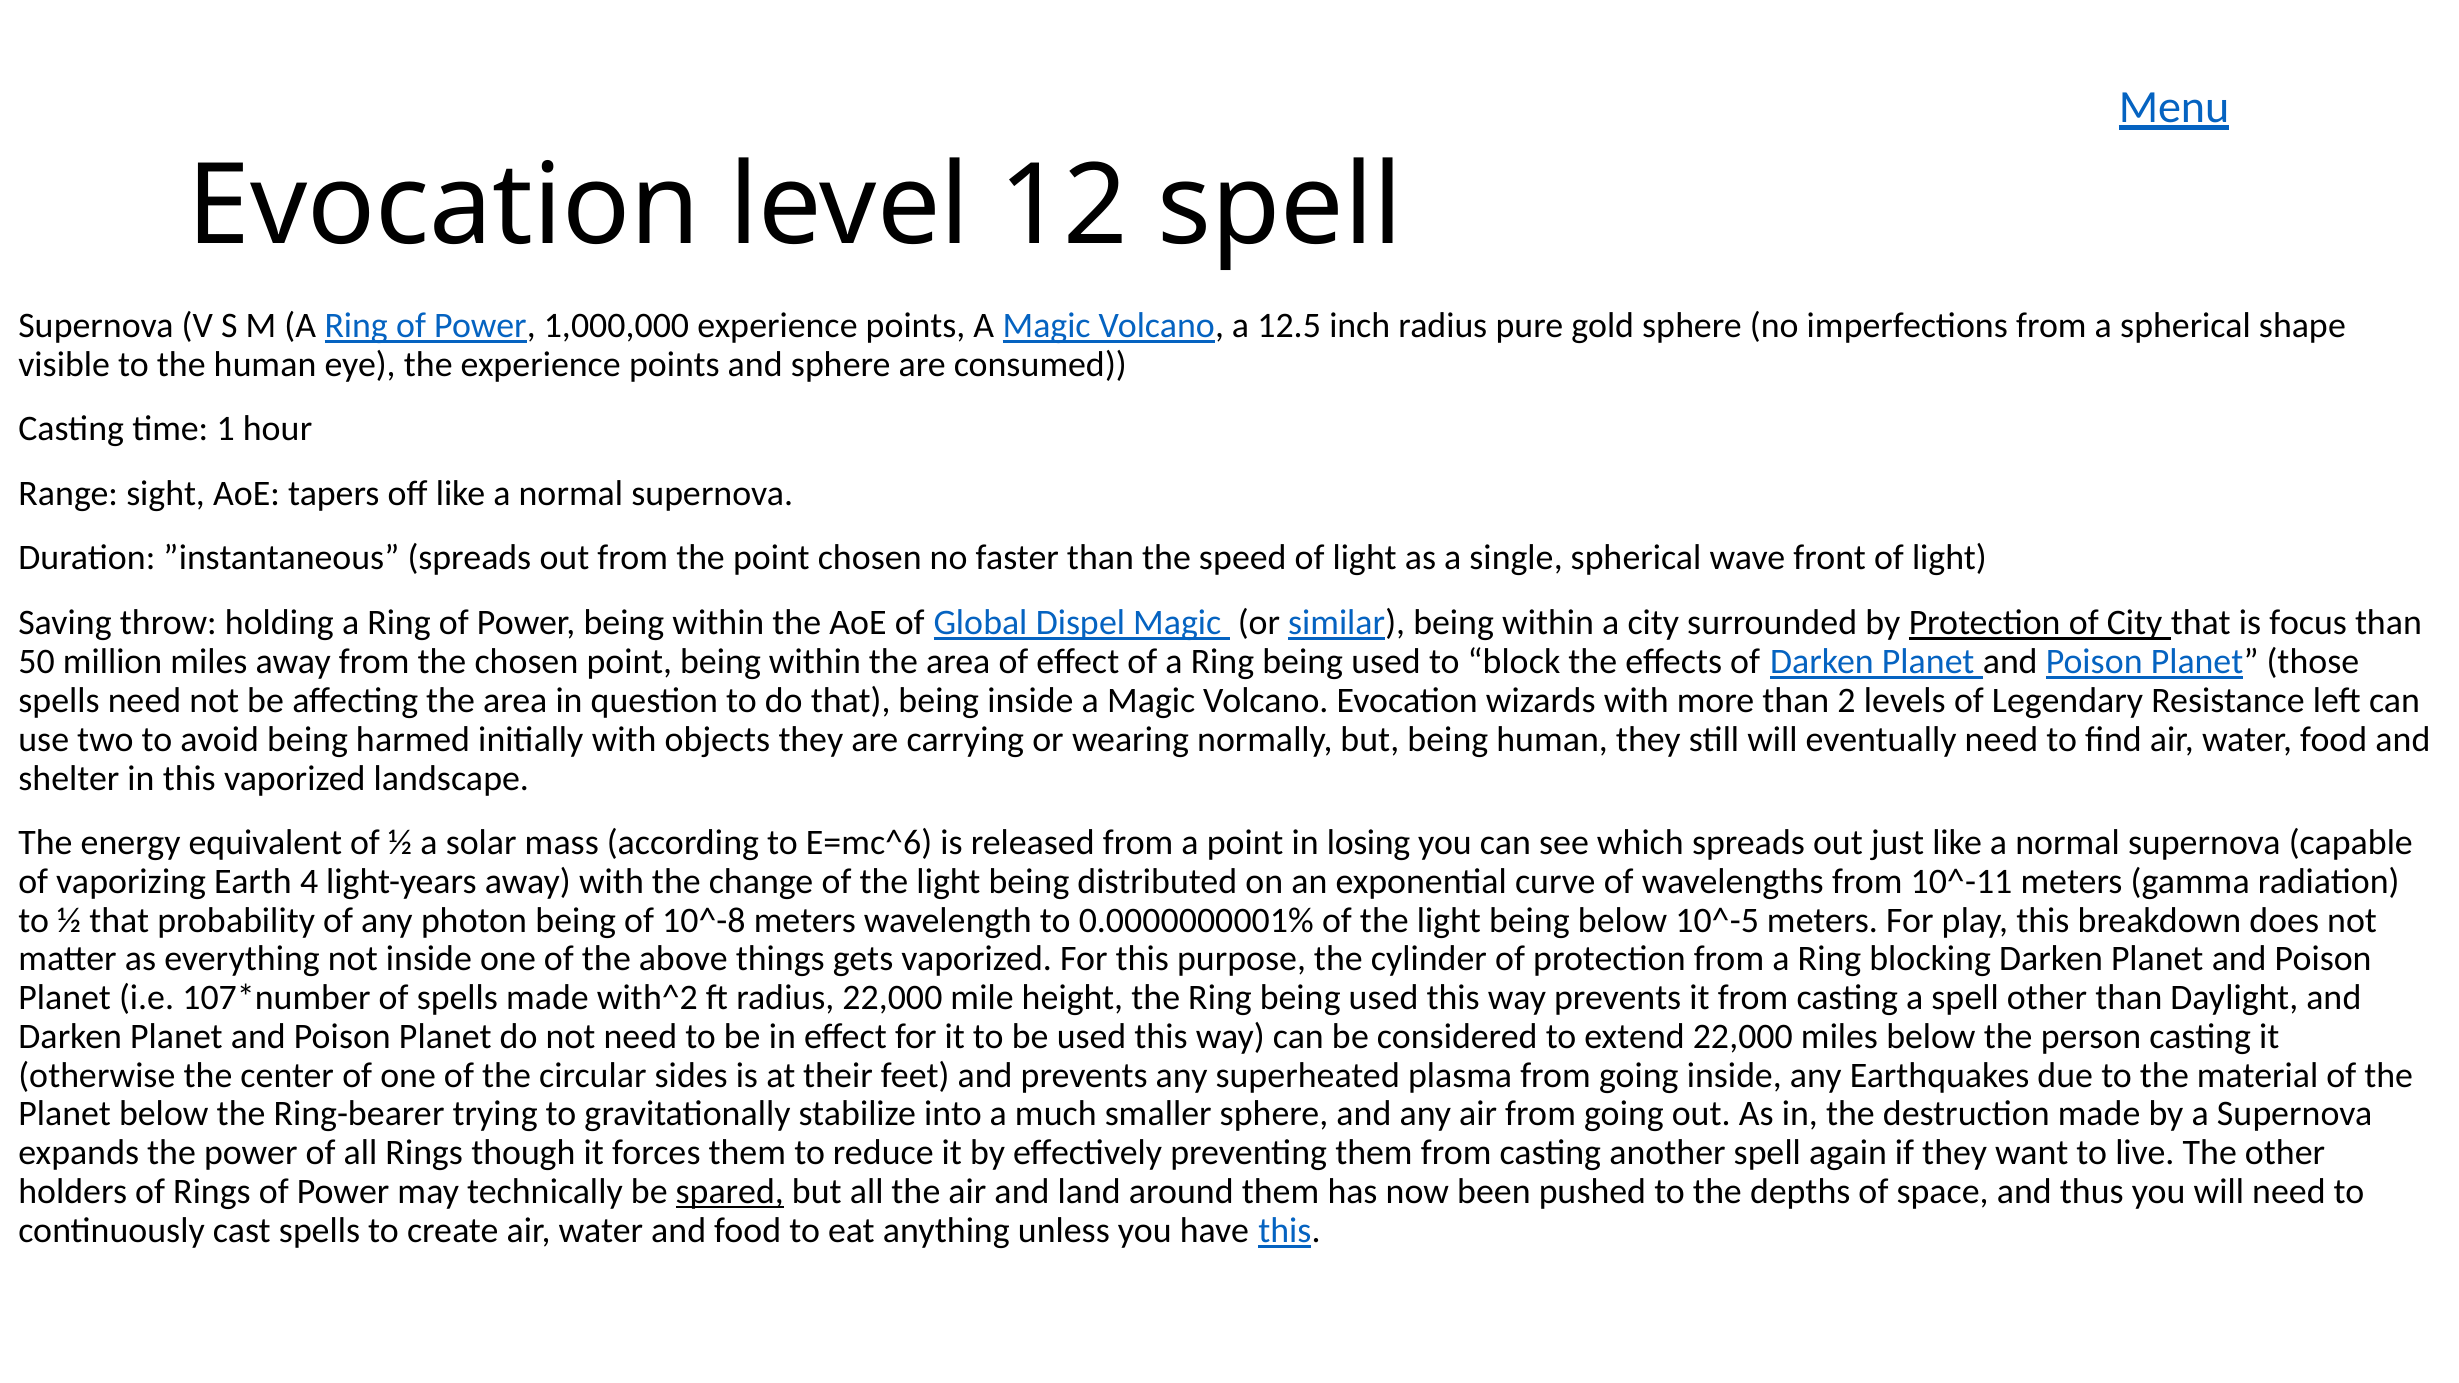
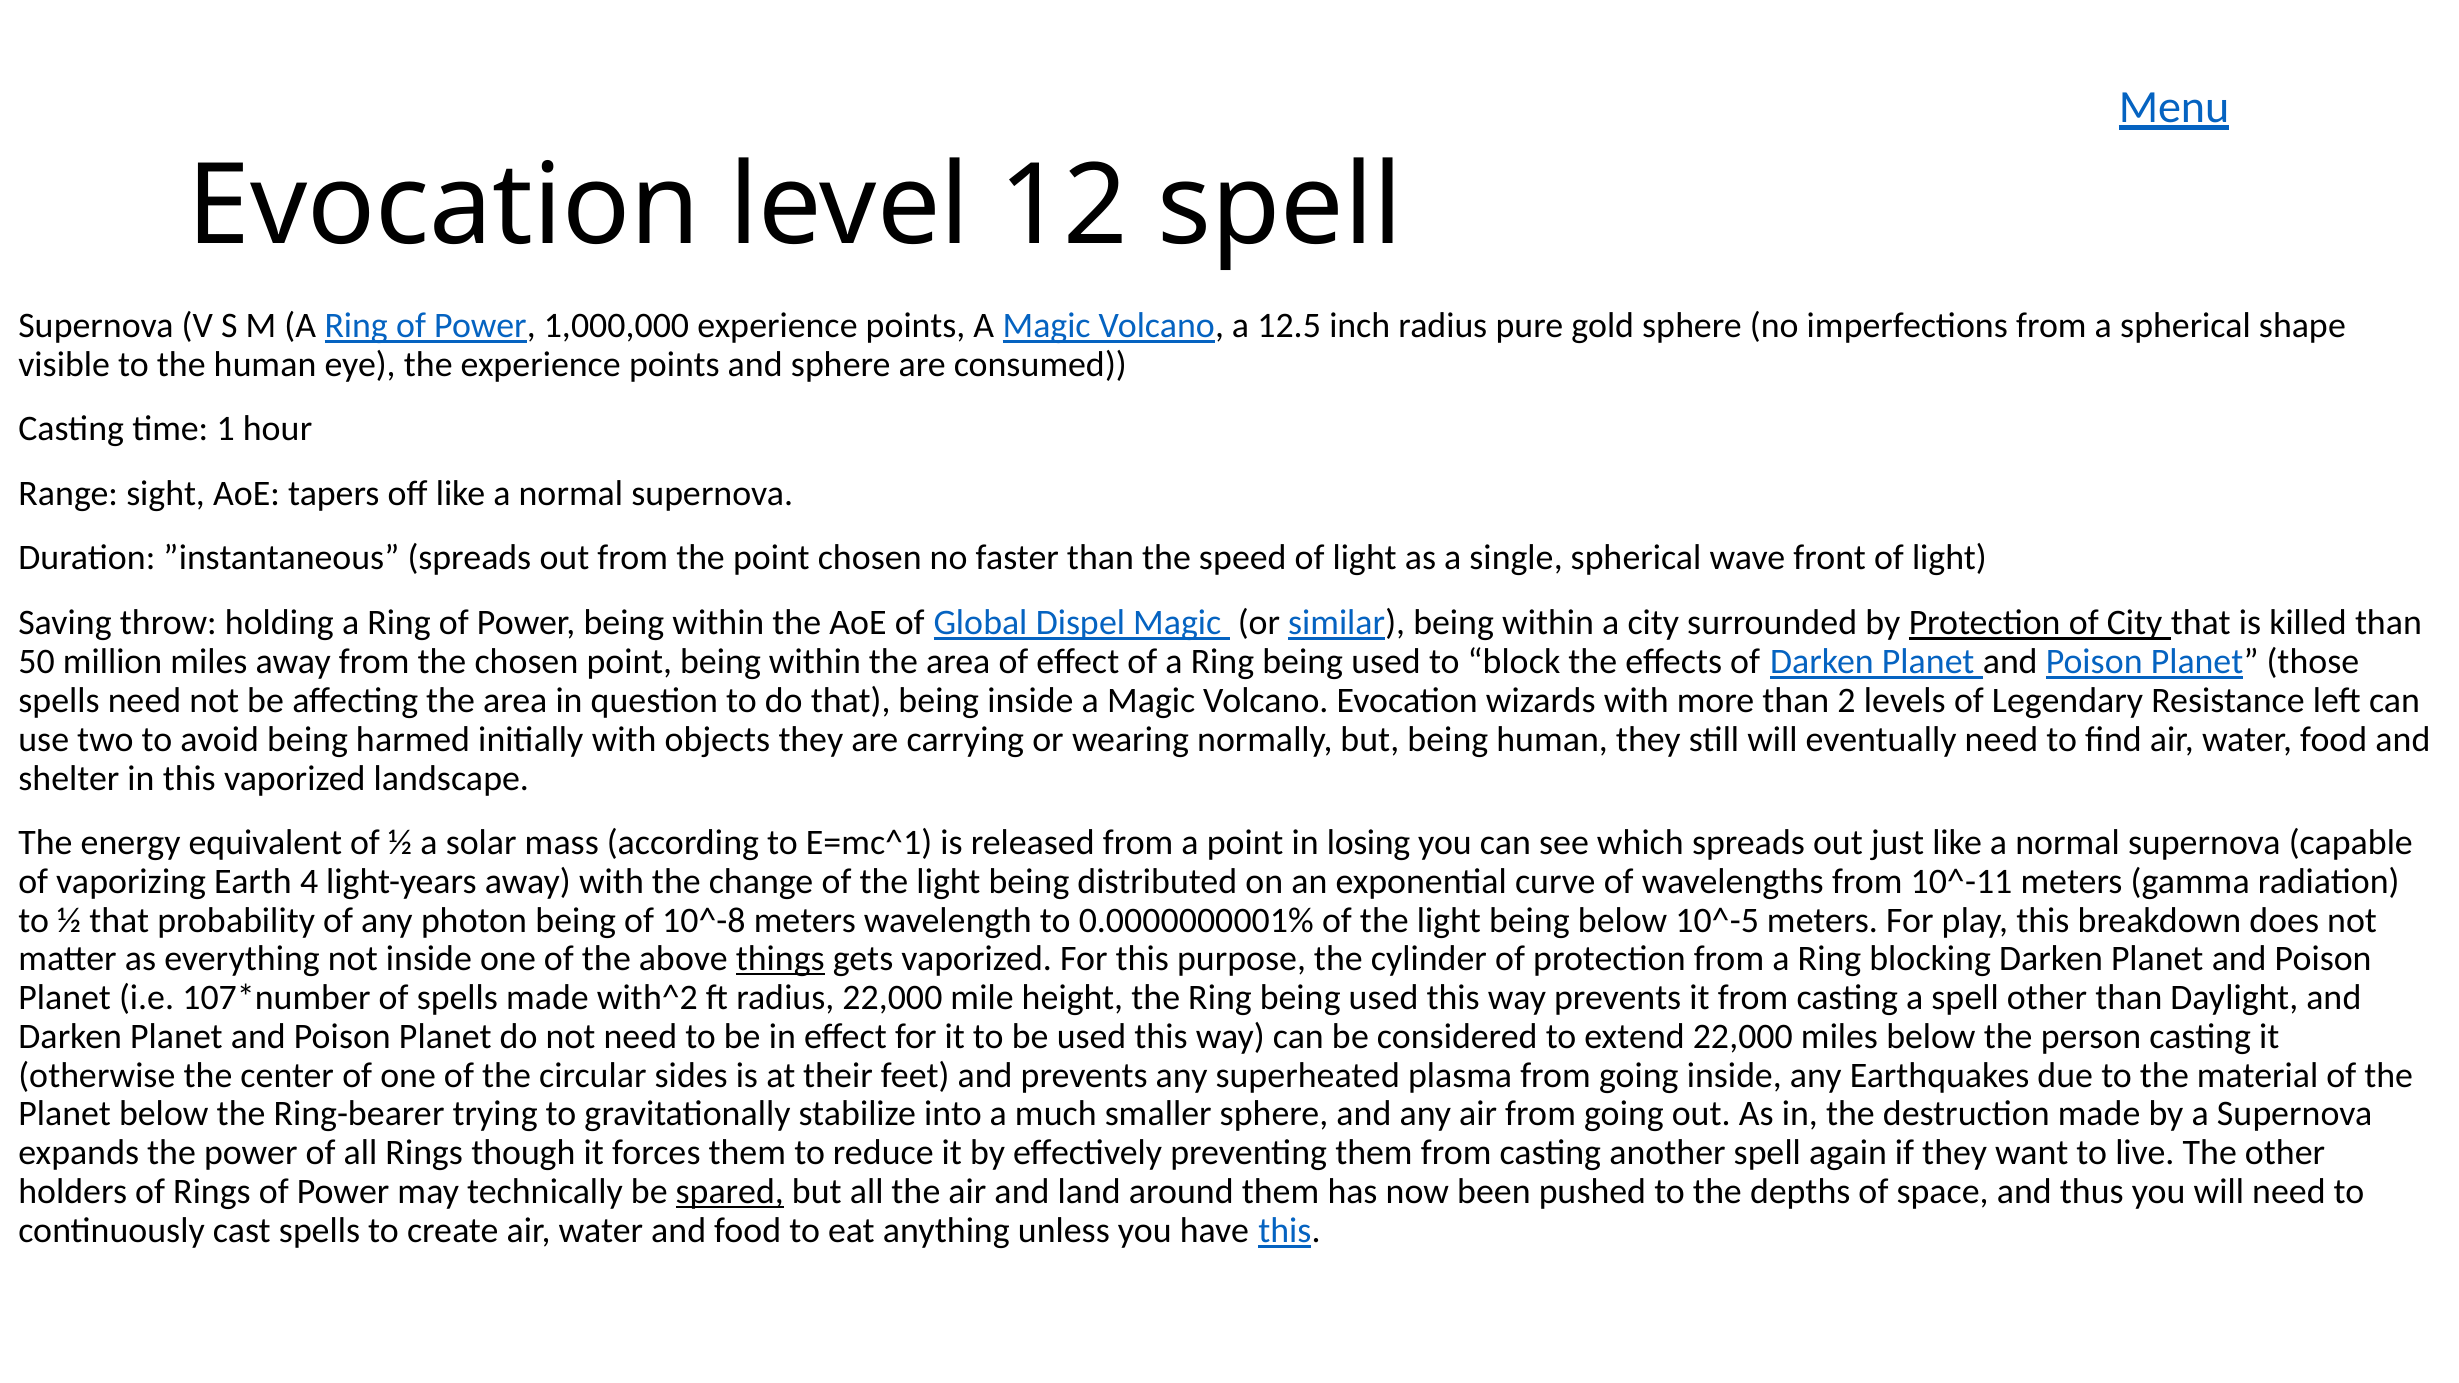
focus: focus -> killed
E=mc^6: E=mc^6 -> E=mc^1
things underline: none -> present
